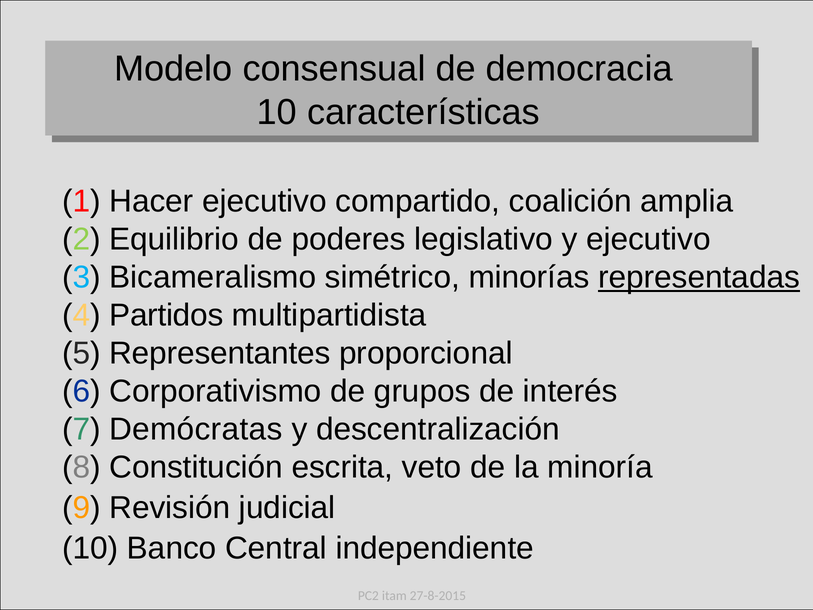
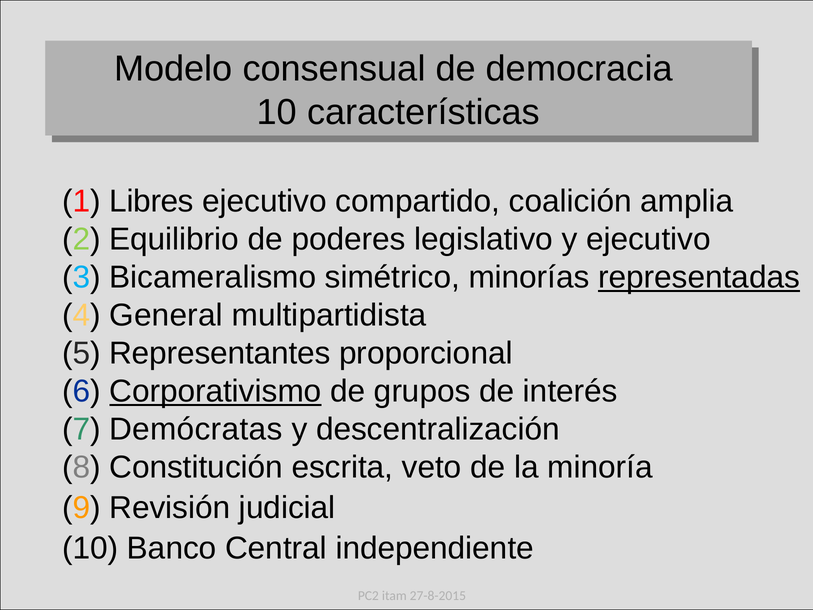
Hacer: Hacer -> Libres
Partidos: Partidos -> General
Corporativismo underline: none -> present
